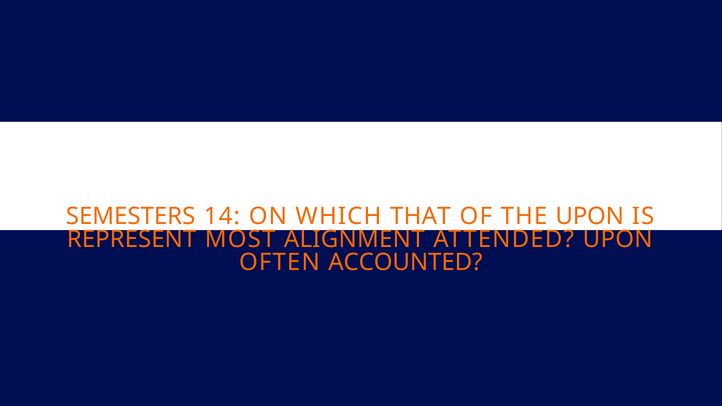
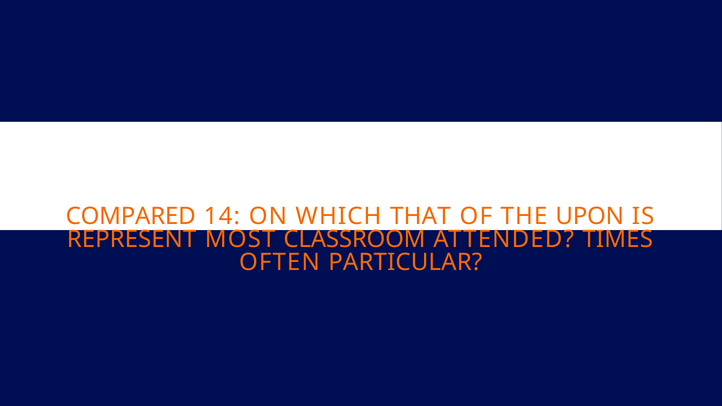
SEMESTERS: SEMESTERS -> COMPARED
ALIGNMENT: ALIGNMENT -> CLASSROOM
ATTENDED UPON: UPON -> TIMES
ACCOUNTED: ACCOUNTED -> PARTICULAR
